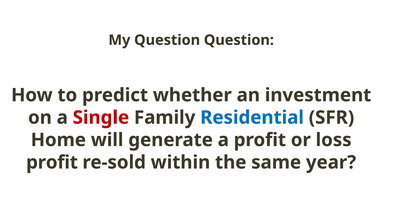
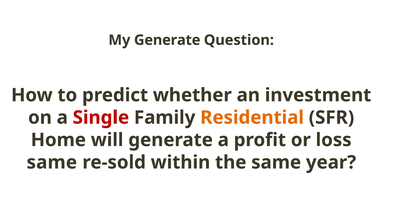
My Question: Question -> Generate
Residential colour: blue -> orange
profit at (52, 162): profit -> same
